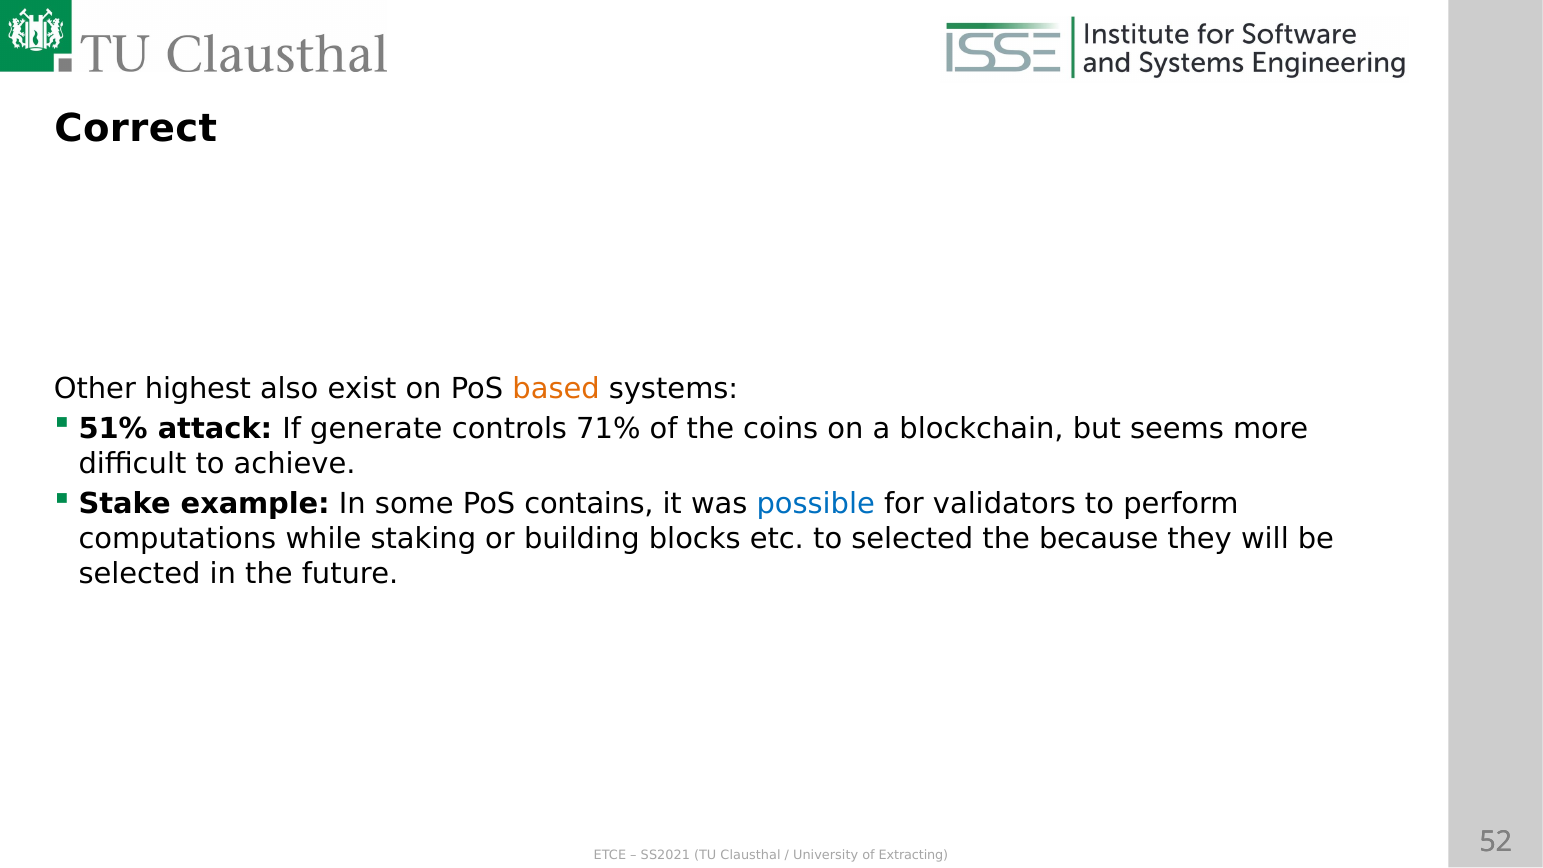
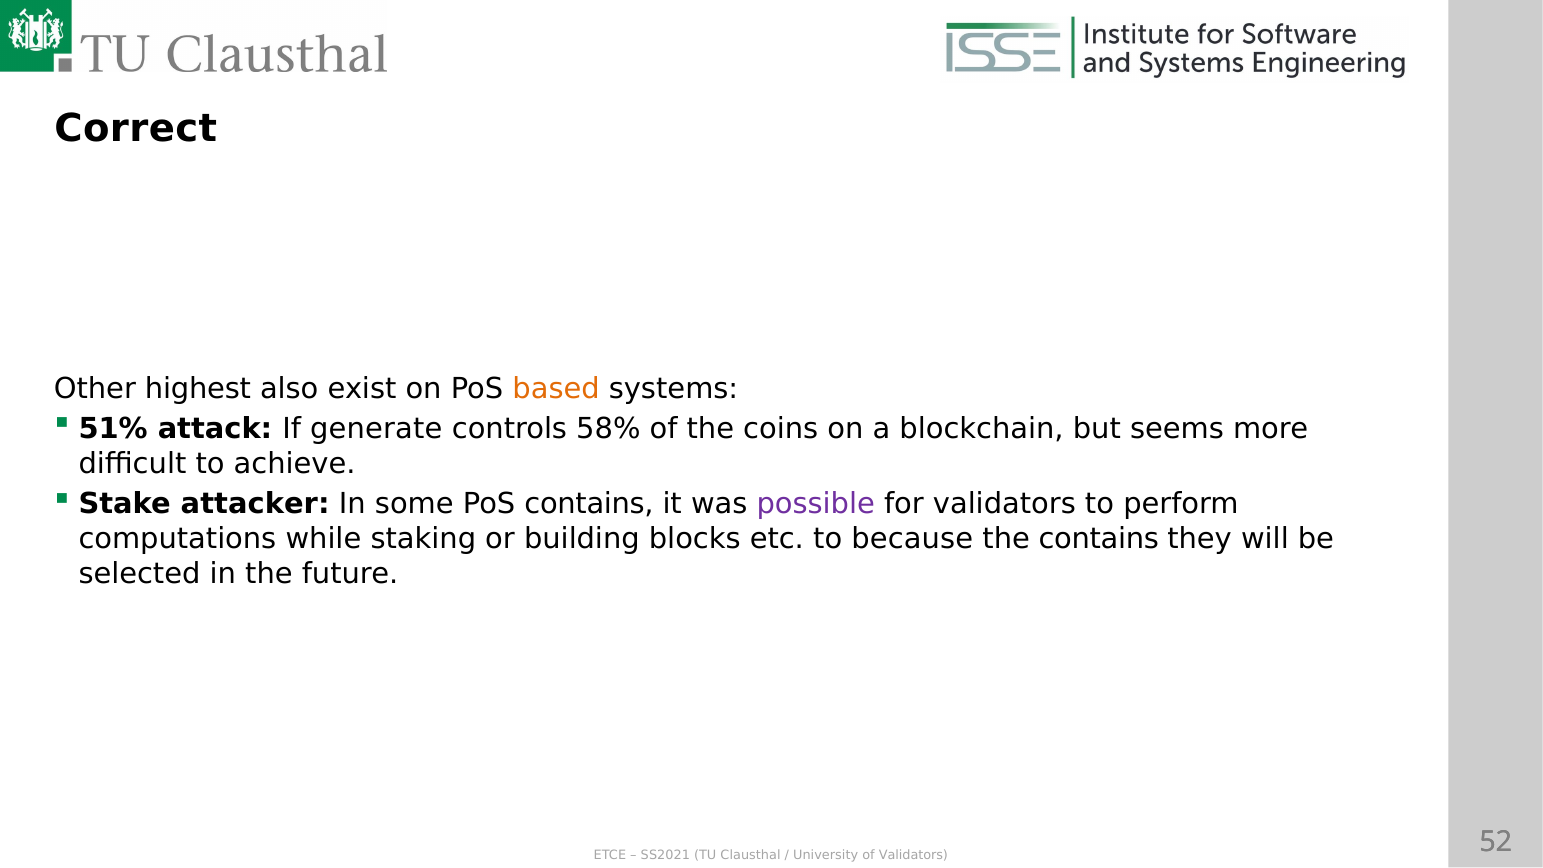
71%: 71% -> 58%
example: example -> attacker
possible colour: blue -> purple
to selected: selected -> because
the because: because -> contains
of Extracting: Extracting -> Validators
